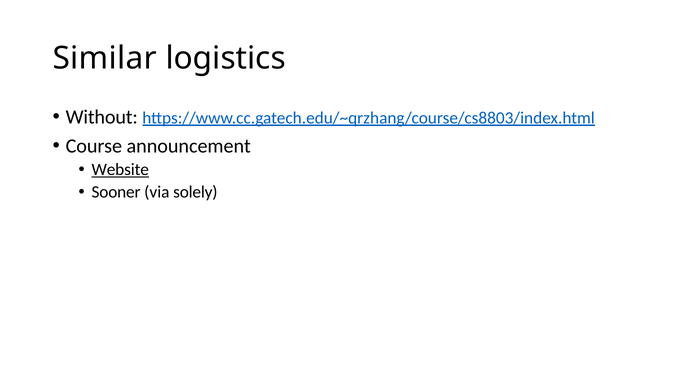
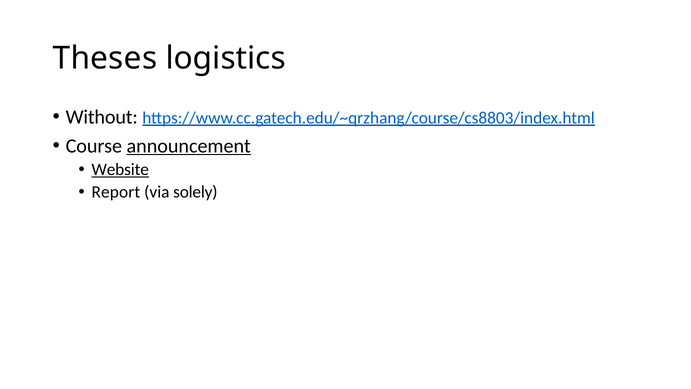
Similar: Similar -> Theses
announcement underline: none -> present
Sooner: Sooner -> Report
